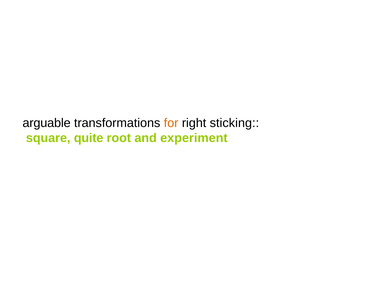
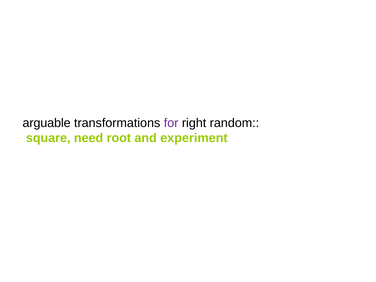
for colour: orange -> purple
sticking: sticking -> random
quite: quite -> need
